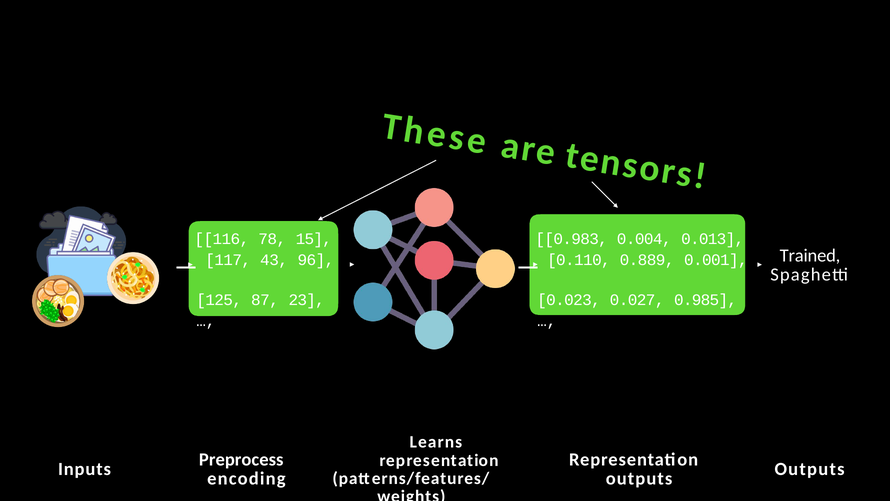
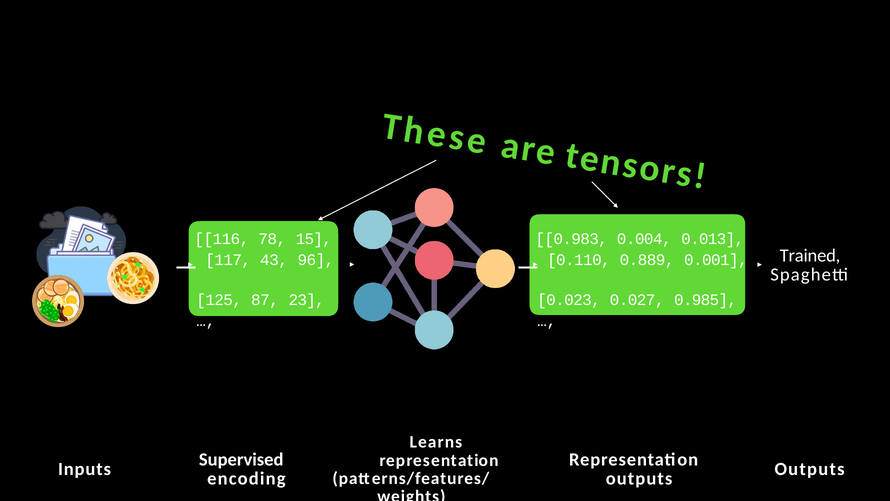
Preprocess: Preprocess -> Supervised
